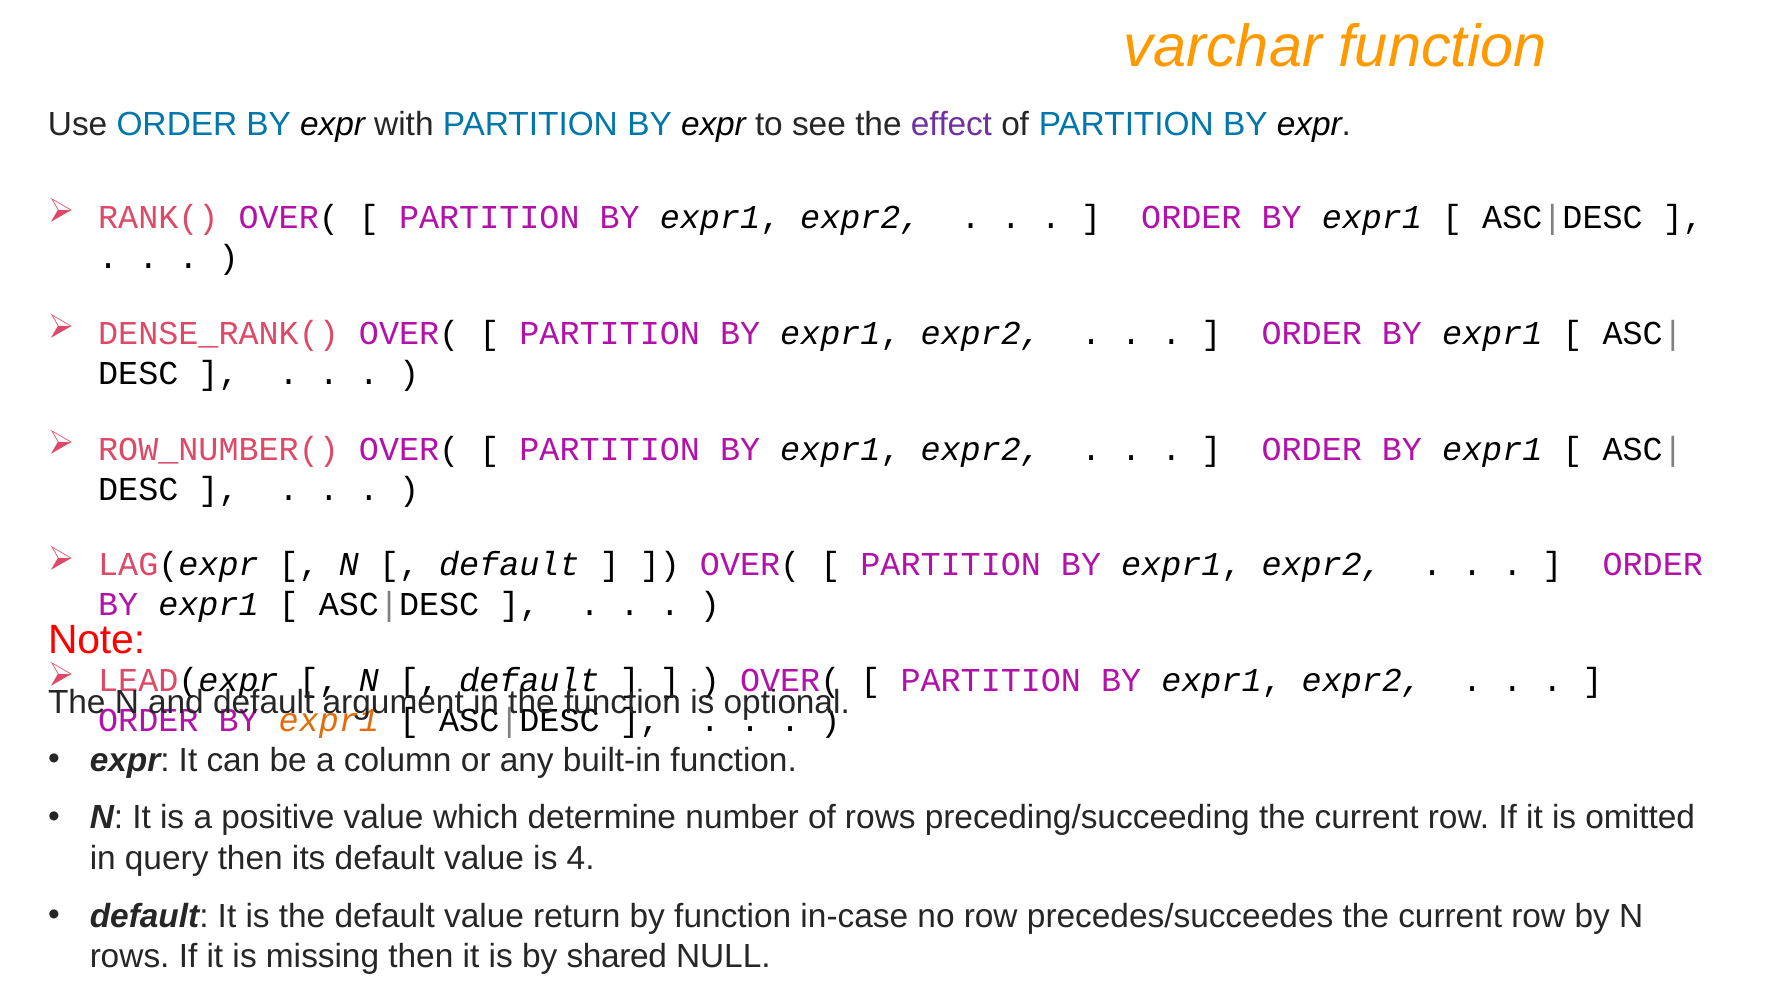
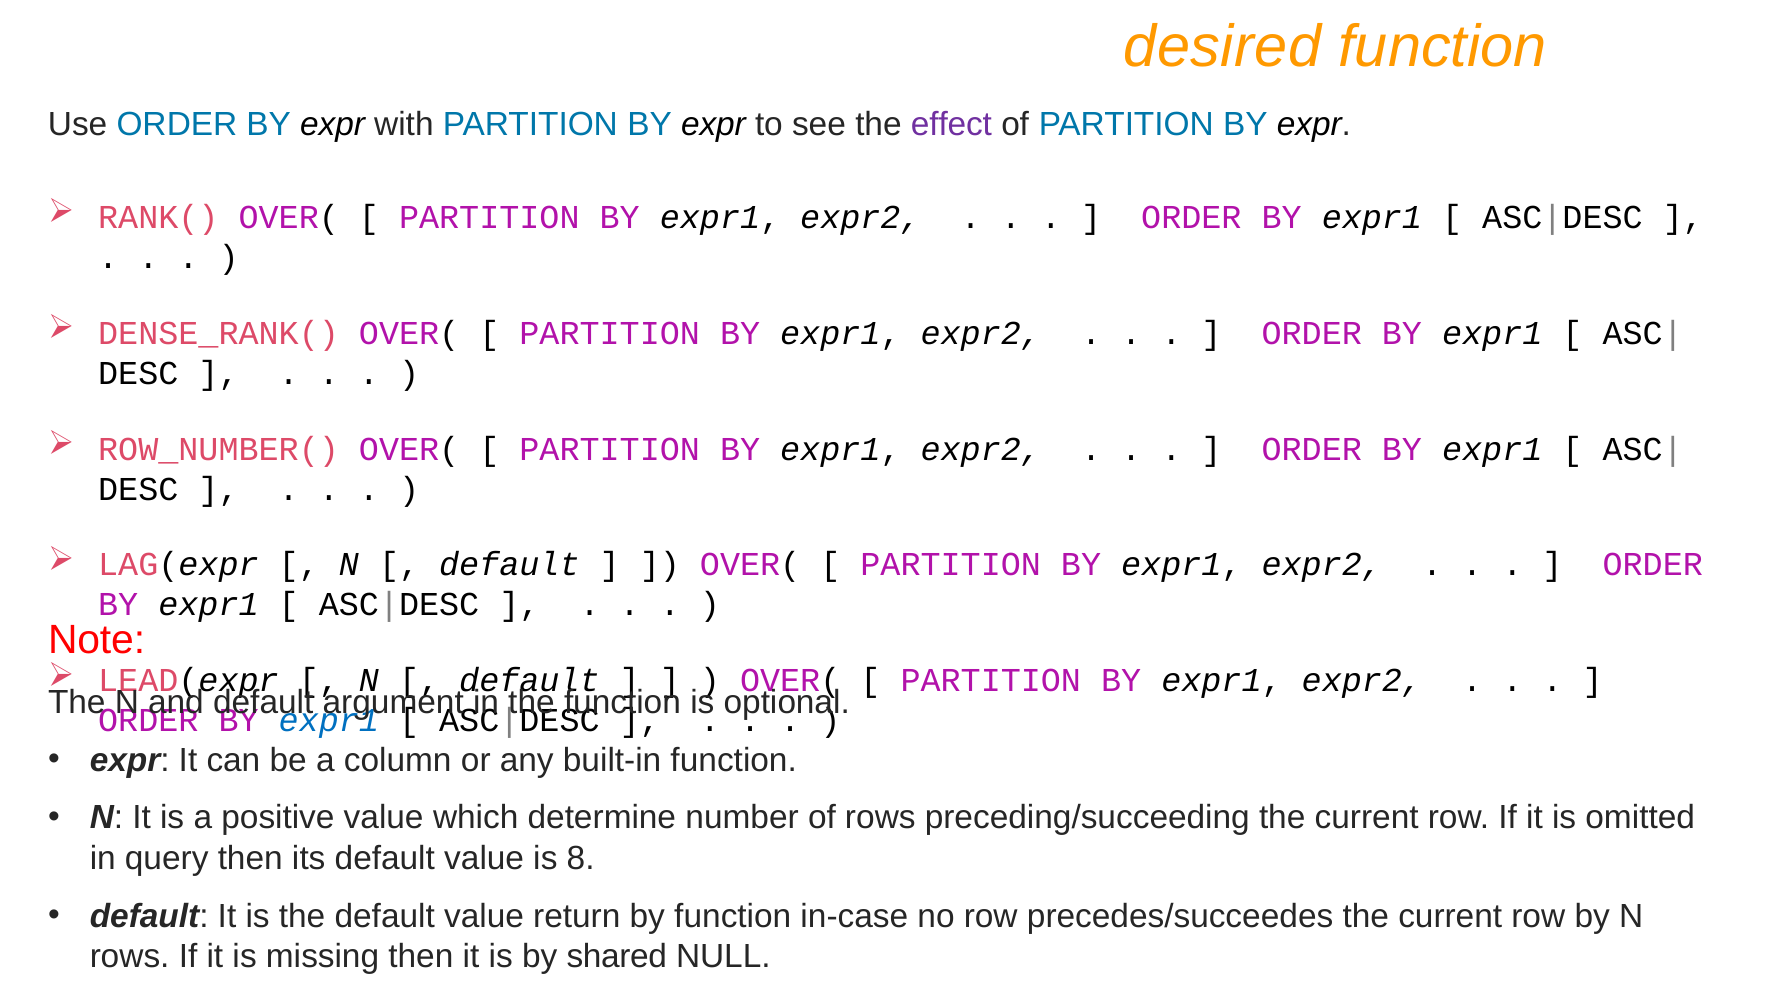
varchar: varchar -> desired
expr1 at (329, 721) colour: orange -> blue
4: 4 -> 8
